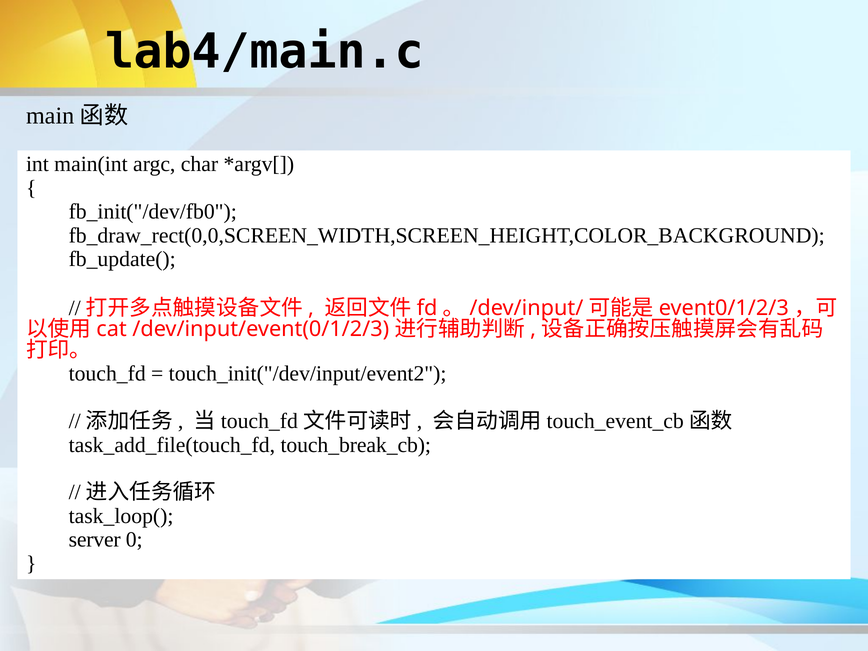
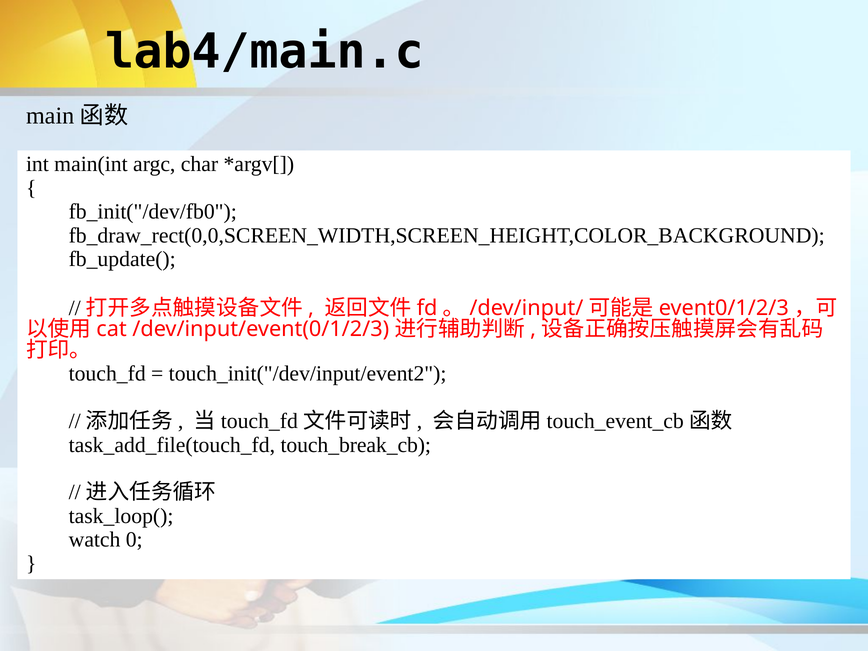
server: server -> watch
